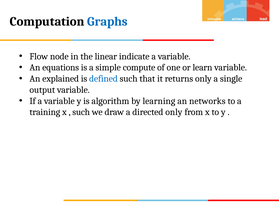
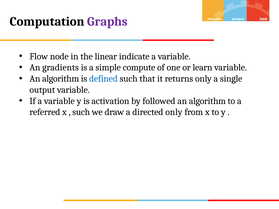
Graphs colour: blue -> purple
equations: equations -> gradients
explained at (61, 79): explained -> algorithm
algorithm: algorithm -> activation
learning: learning -> followed
networks at (207, 101): networks -> algorithm
training: training -> referred
